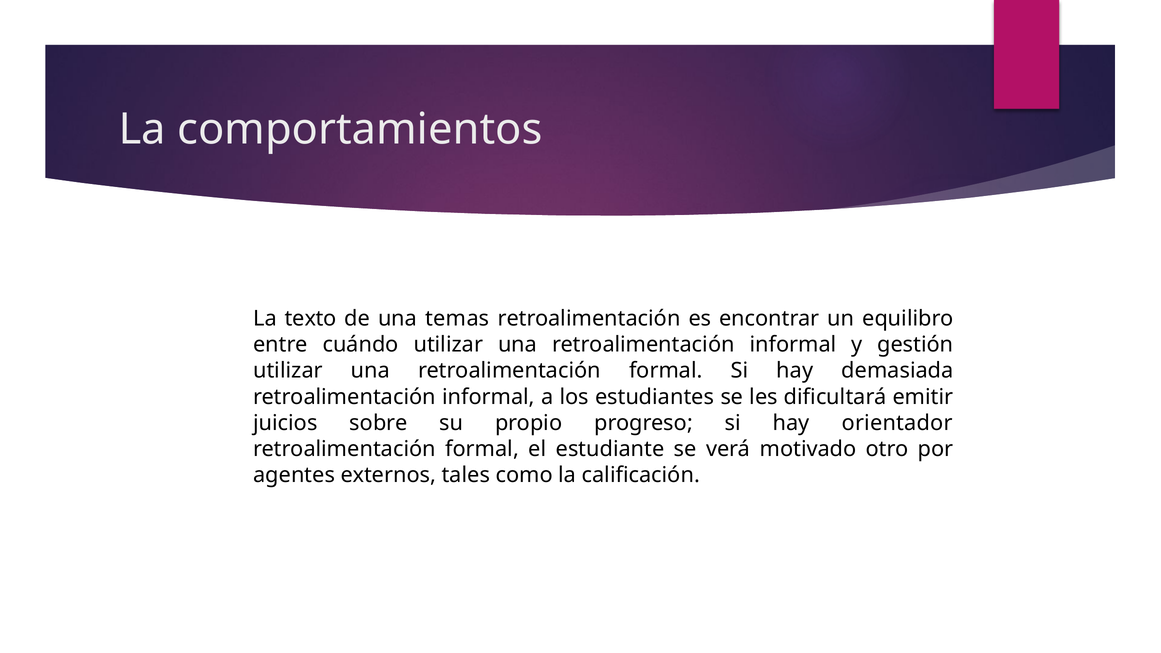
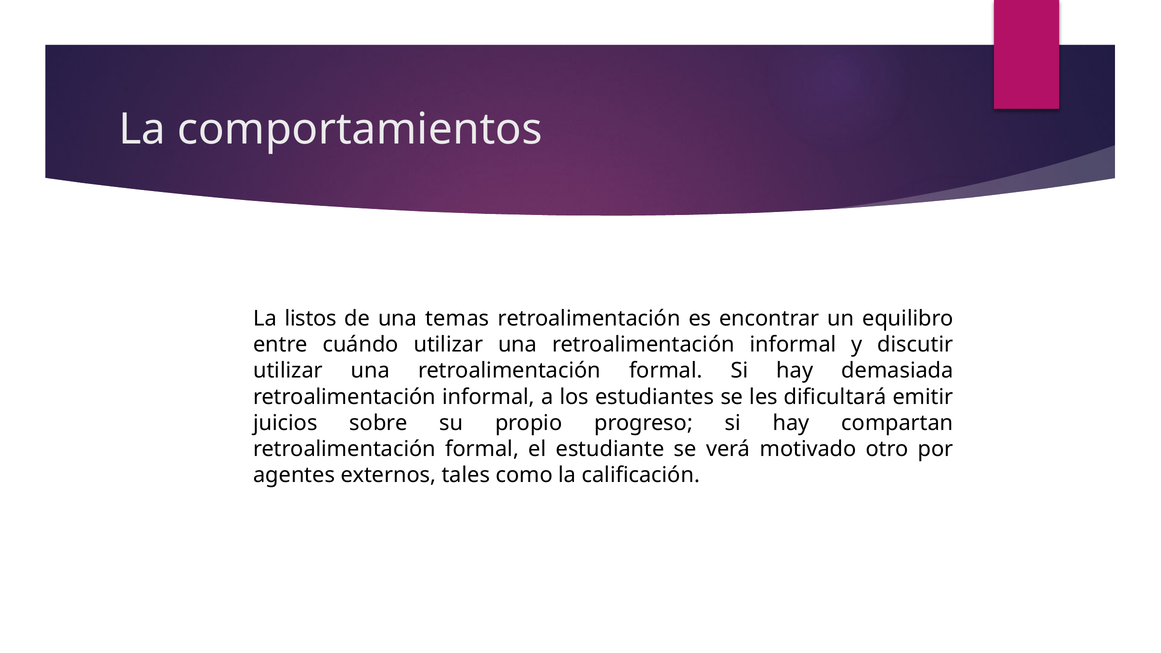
texto: texto -> listos
gestión: gestión -> discutir
orientador: orientador -> compartan
